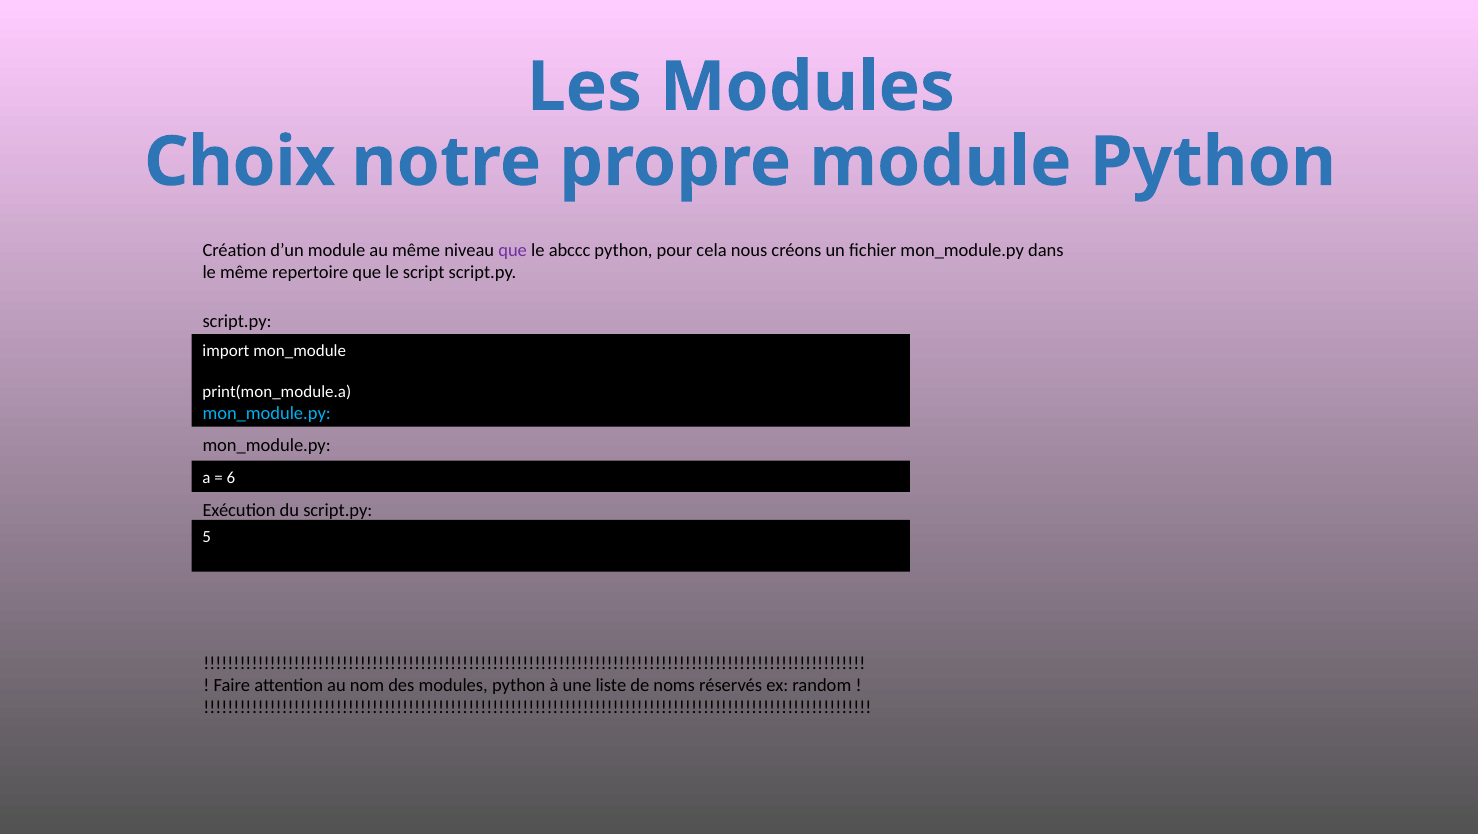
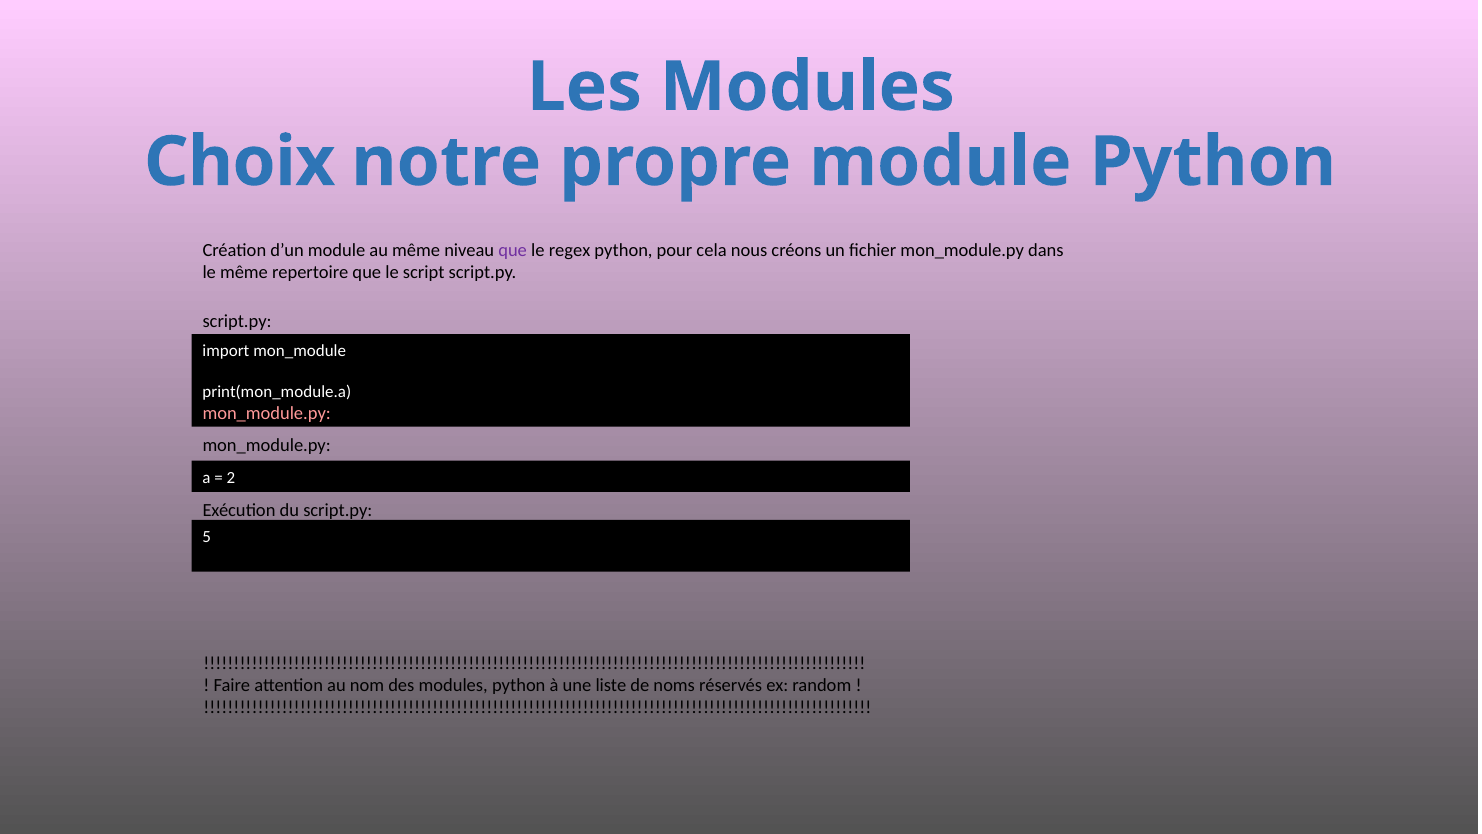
abccc: abccc -> regex
mon_module.py at (267, 413) colour: light blue -> pink
6: 6 -> 2
